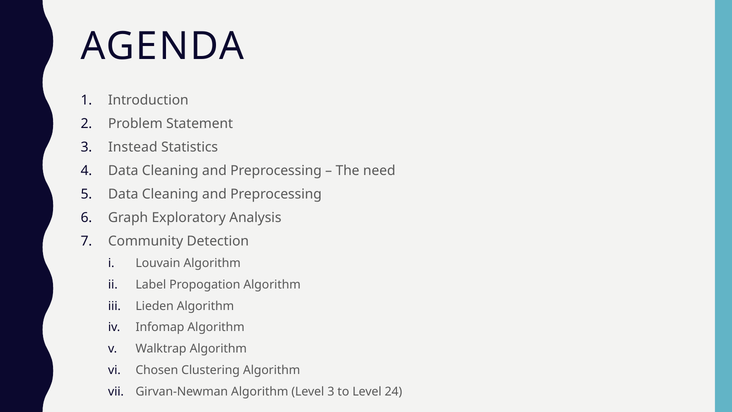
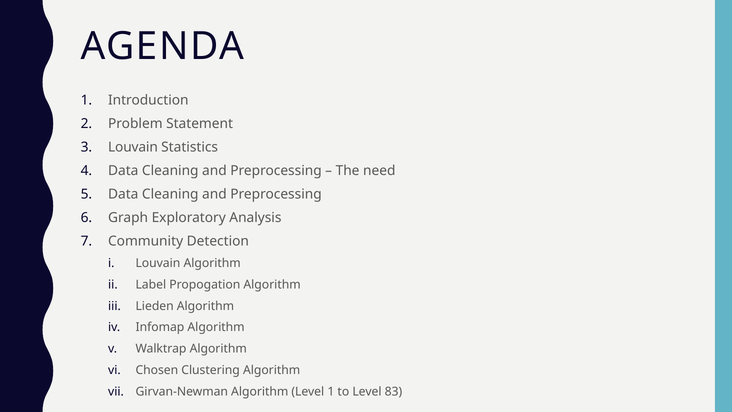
Instead at (133, 147): Instead -> Louvain
Level 3: 3 -> 1
24: 24 -> 83
